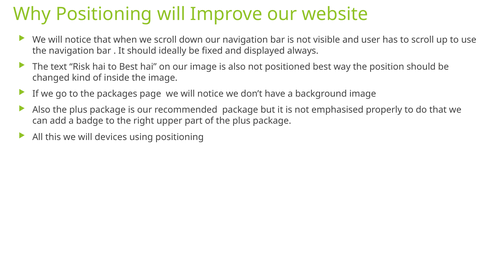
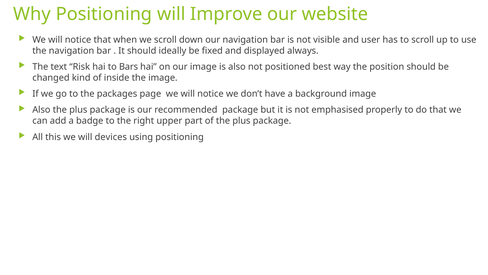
to Best: Best -> Bars
